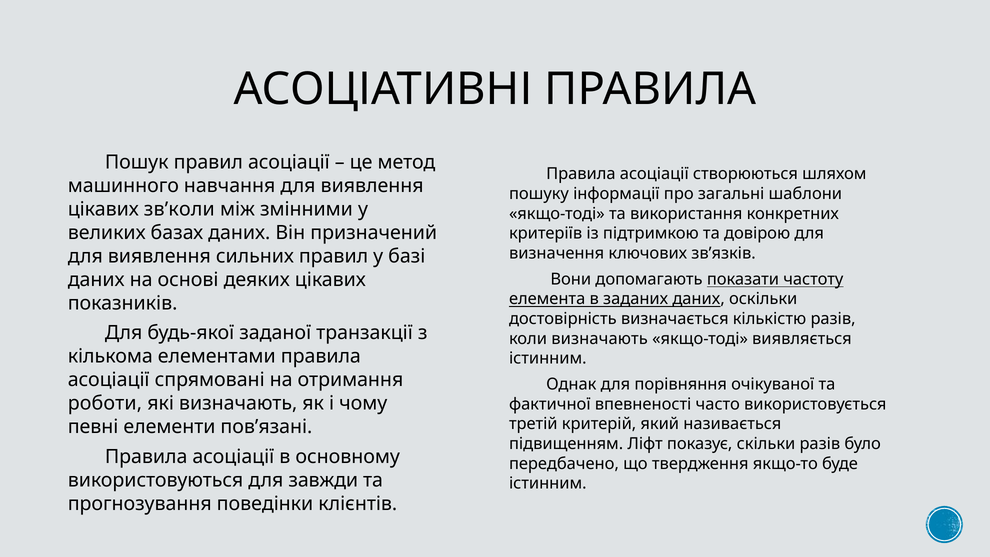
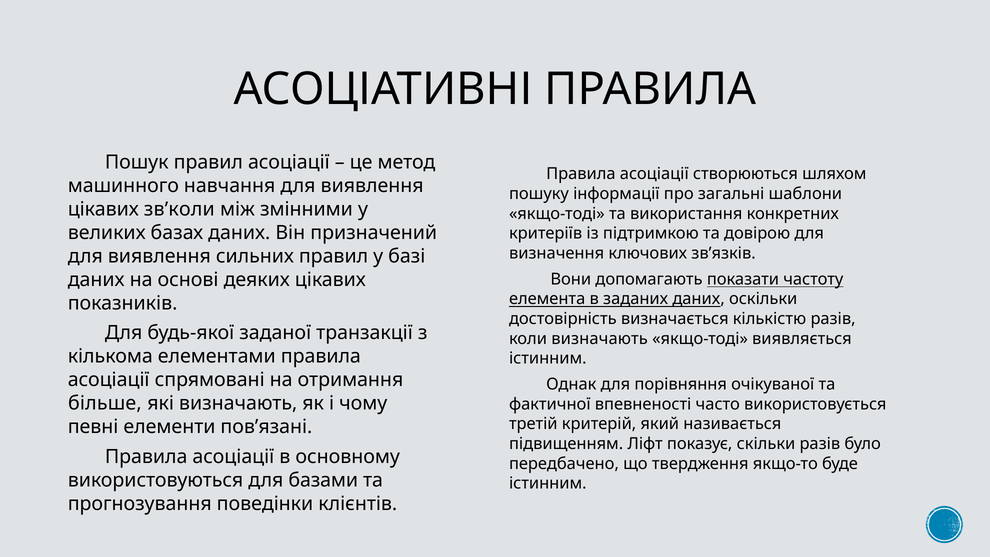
роботи: роботи -> більше
завжди: завжди -> базами
